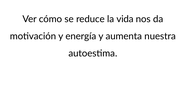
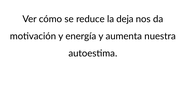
vida: vida -> deja
